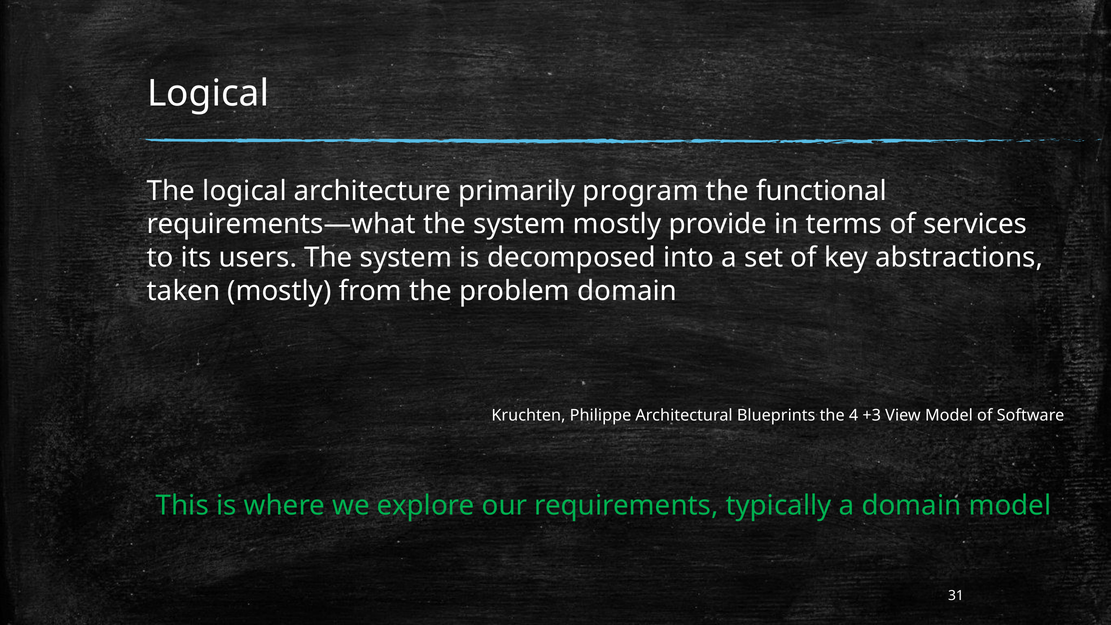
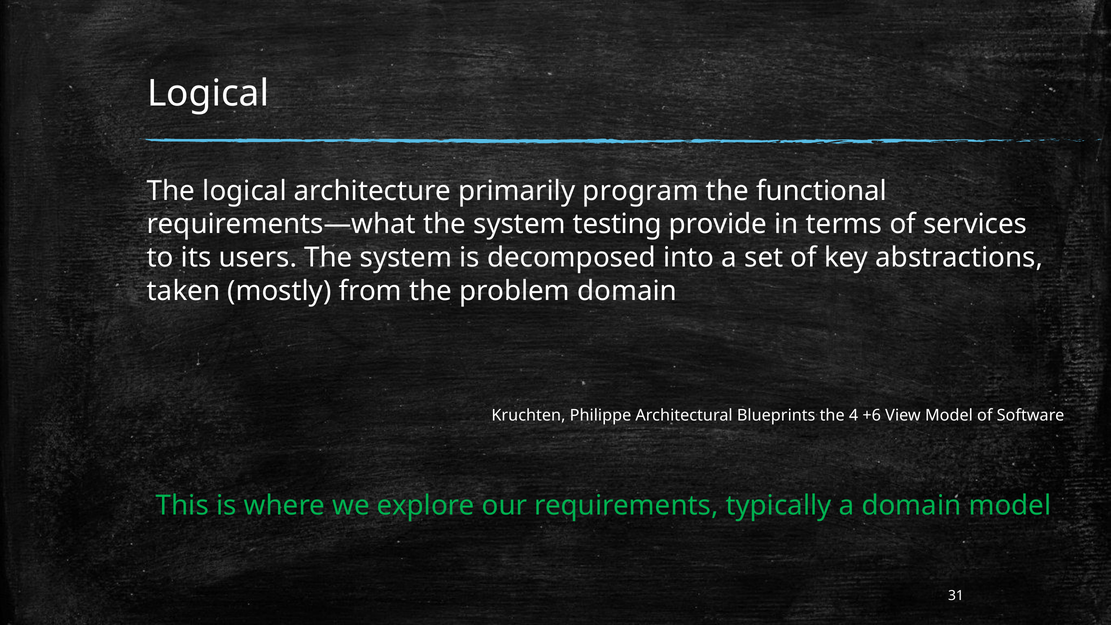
system mostly: mostly -> testing
+3: +3 -> +6
